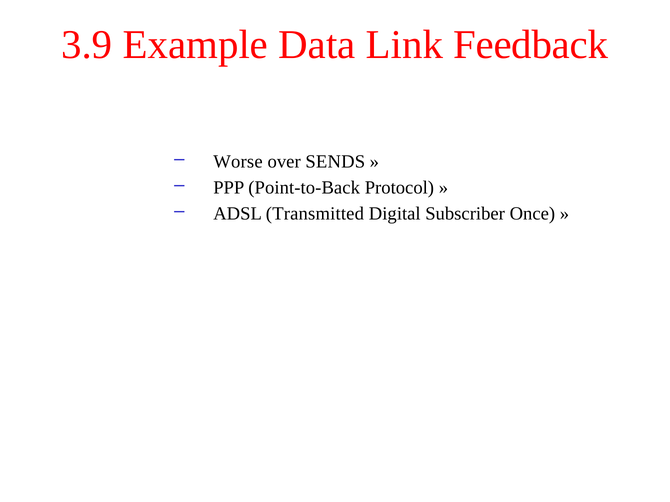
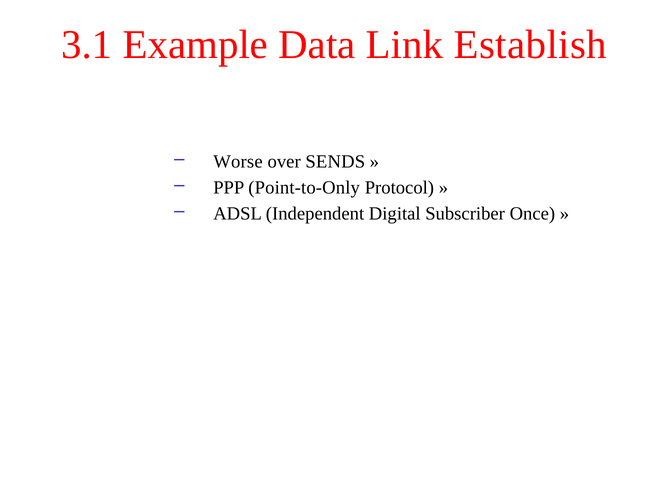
3.9: 3.9 -> 3.1
Feedback: Feedback -> Establish
Point-to-Back: Point-to-Back -> Point-to-Only
Transmitted: Transmitted -> Independent
